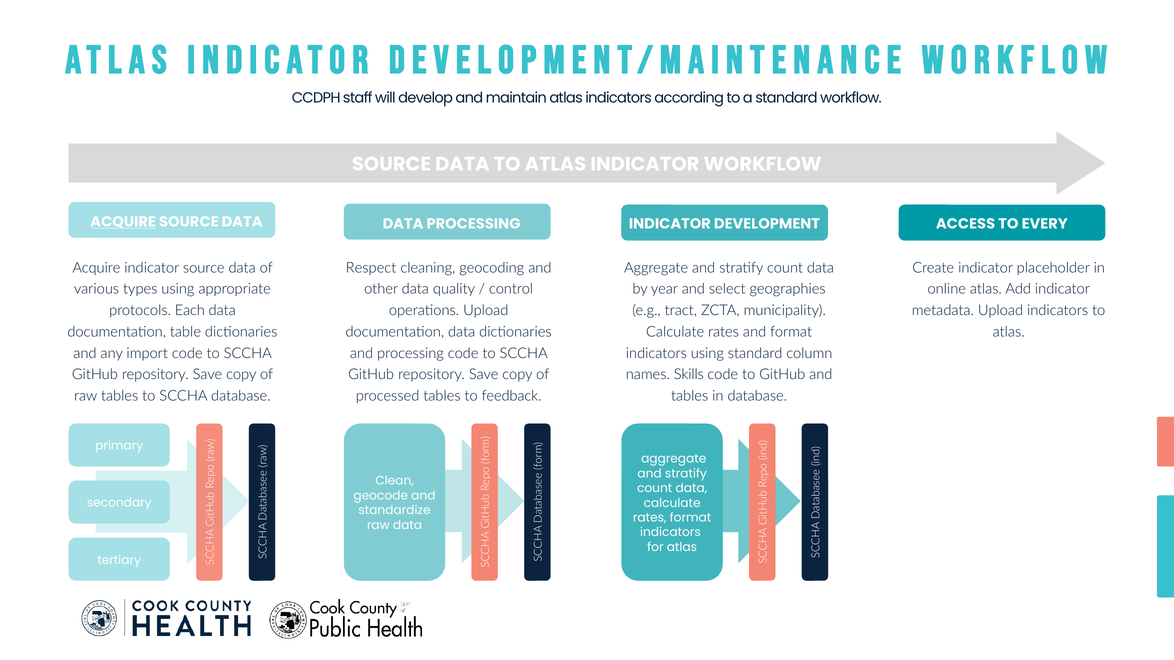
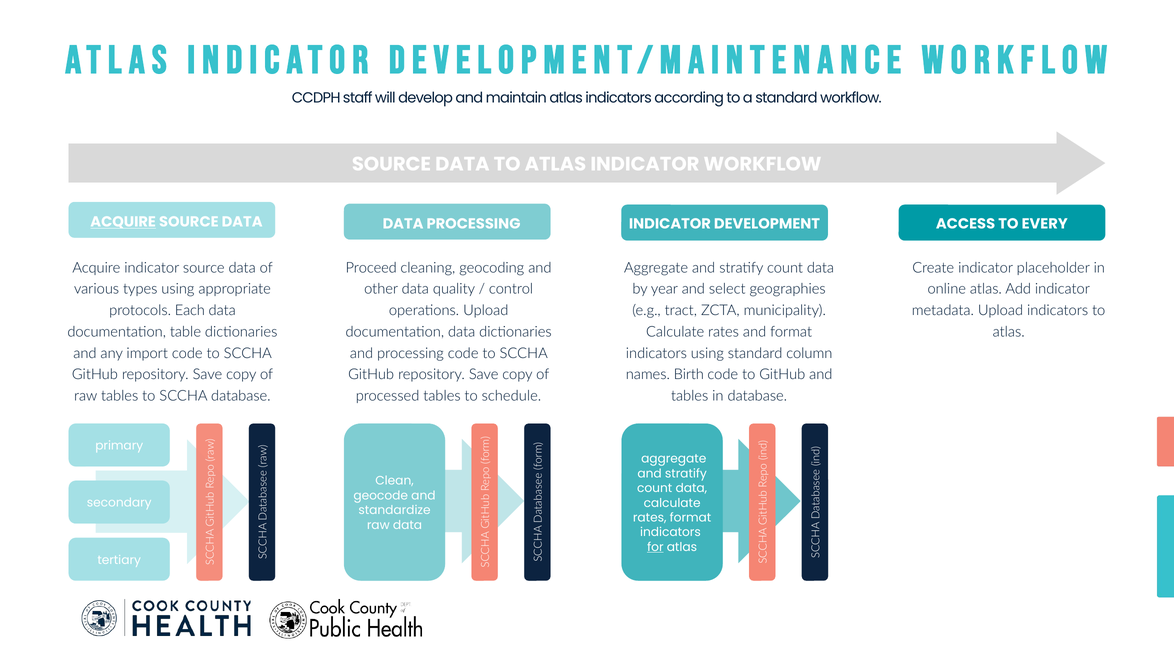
Respect: Respect -> Proceed
Skills: Skills -> Birth
feedback: feedback -> schedule
for underline: none -> present
